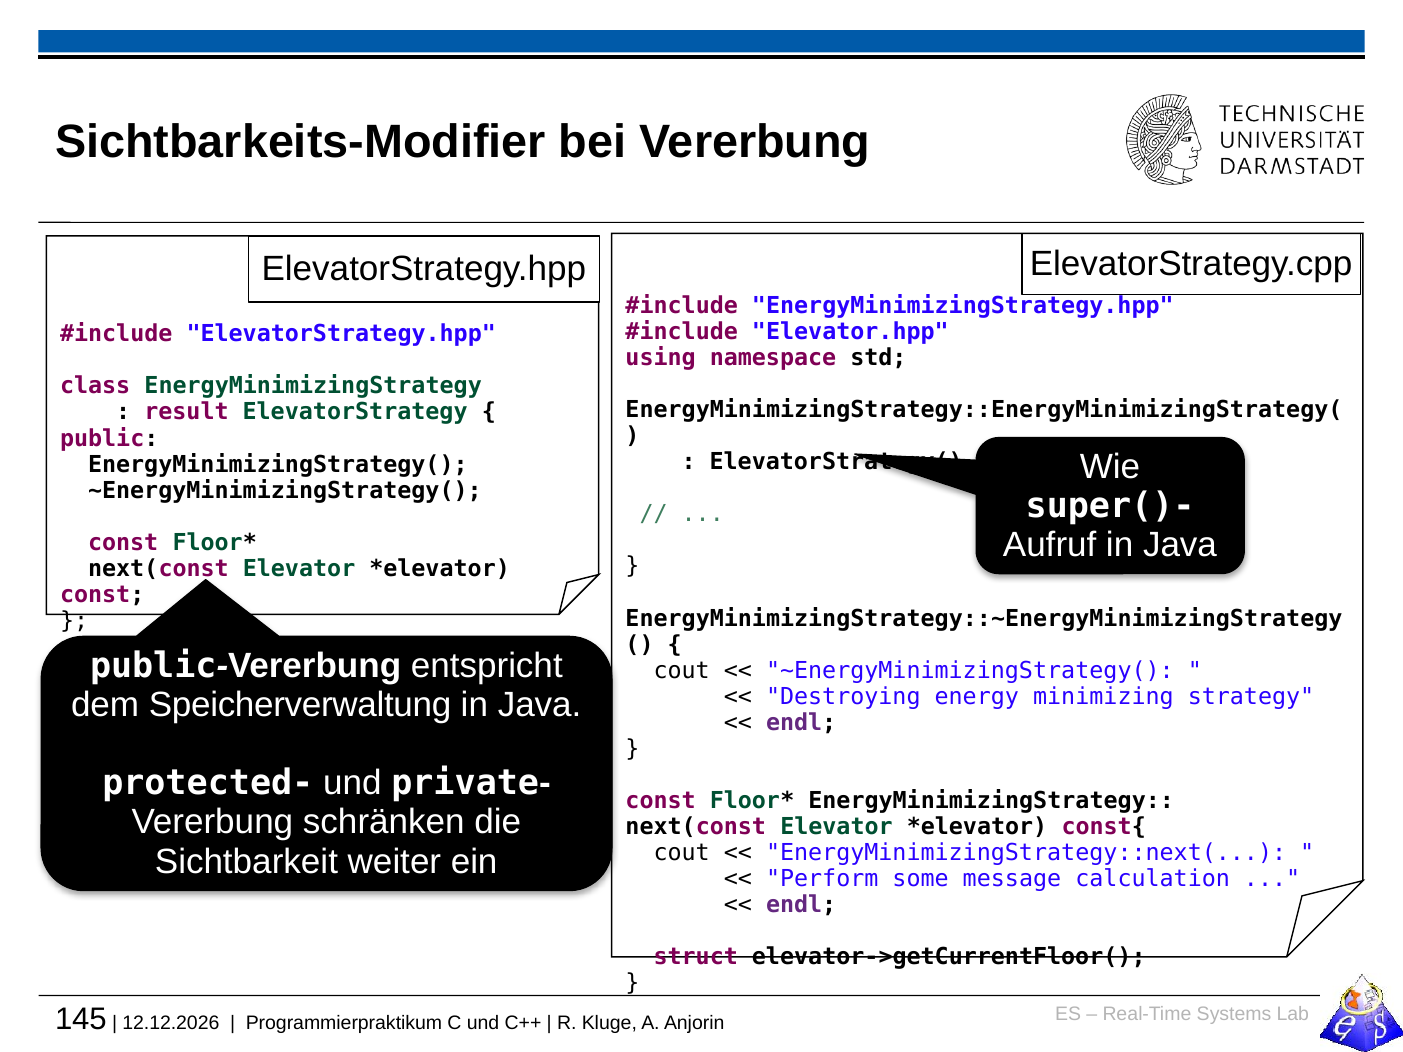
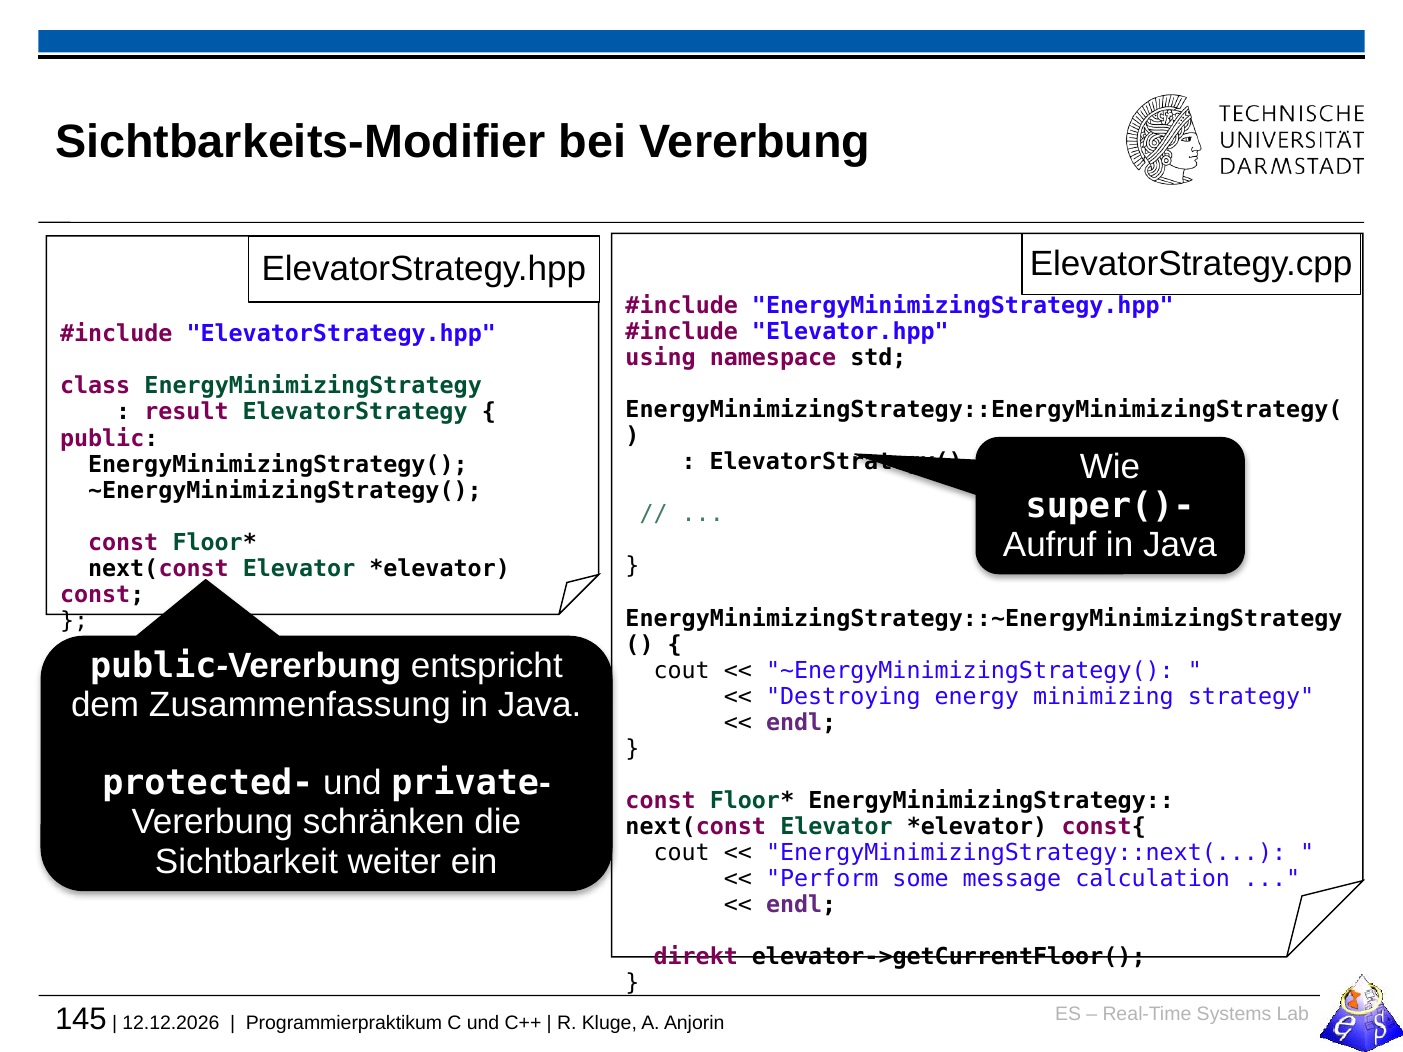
Speicherverwaltung: Speicherverwaltung -> Zusammenfassung
struct: struct -> direkt
